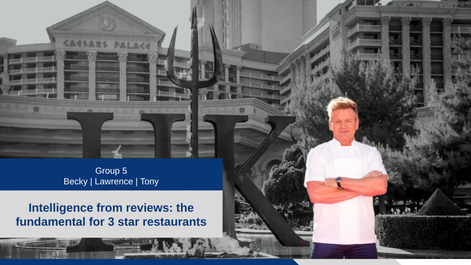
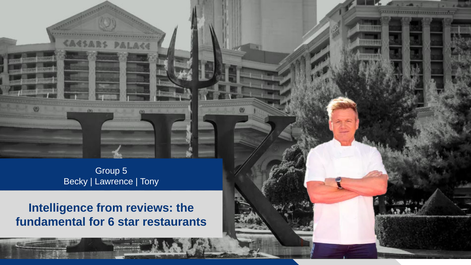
3: 3 -> 6
